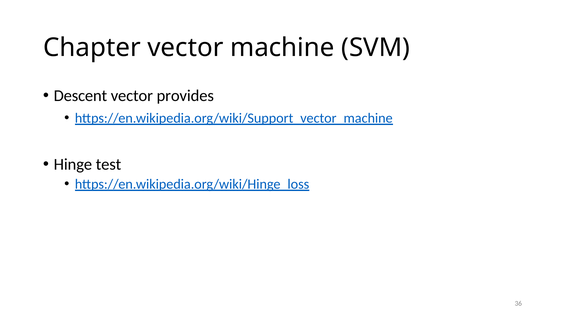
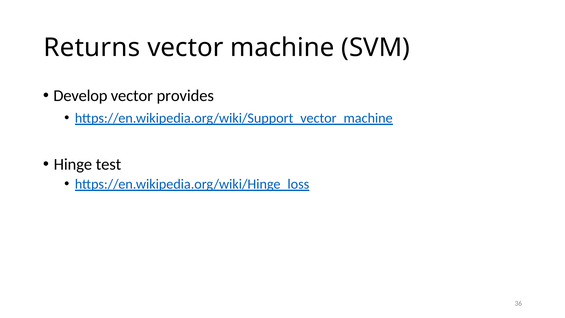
Chapter: Chapter -> Returns
Descent: Descent -> Develop
